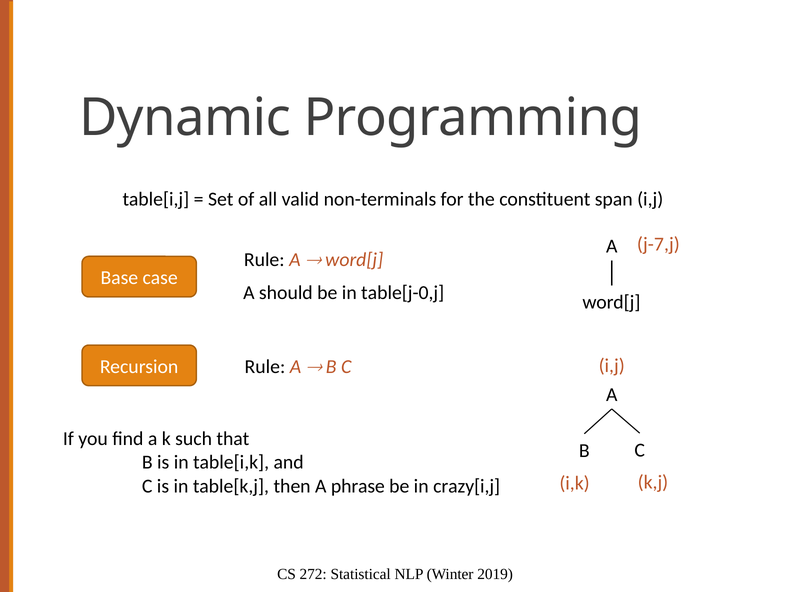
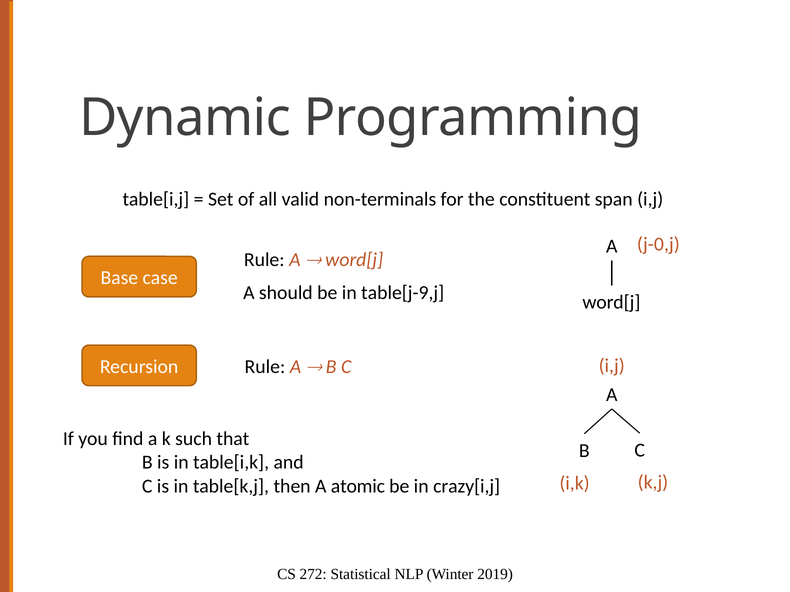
j-7,j: j-7,j -> j-0,j
table[j-0,j: table[j-0,j -> table[j-9,j
phrase: phrase -> atomic
